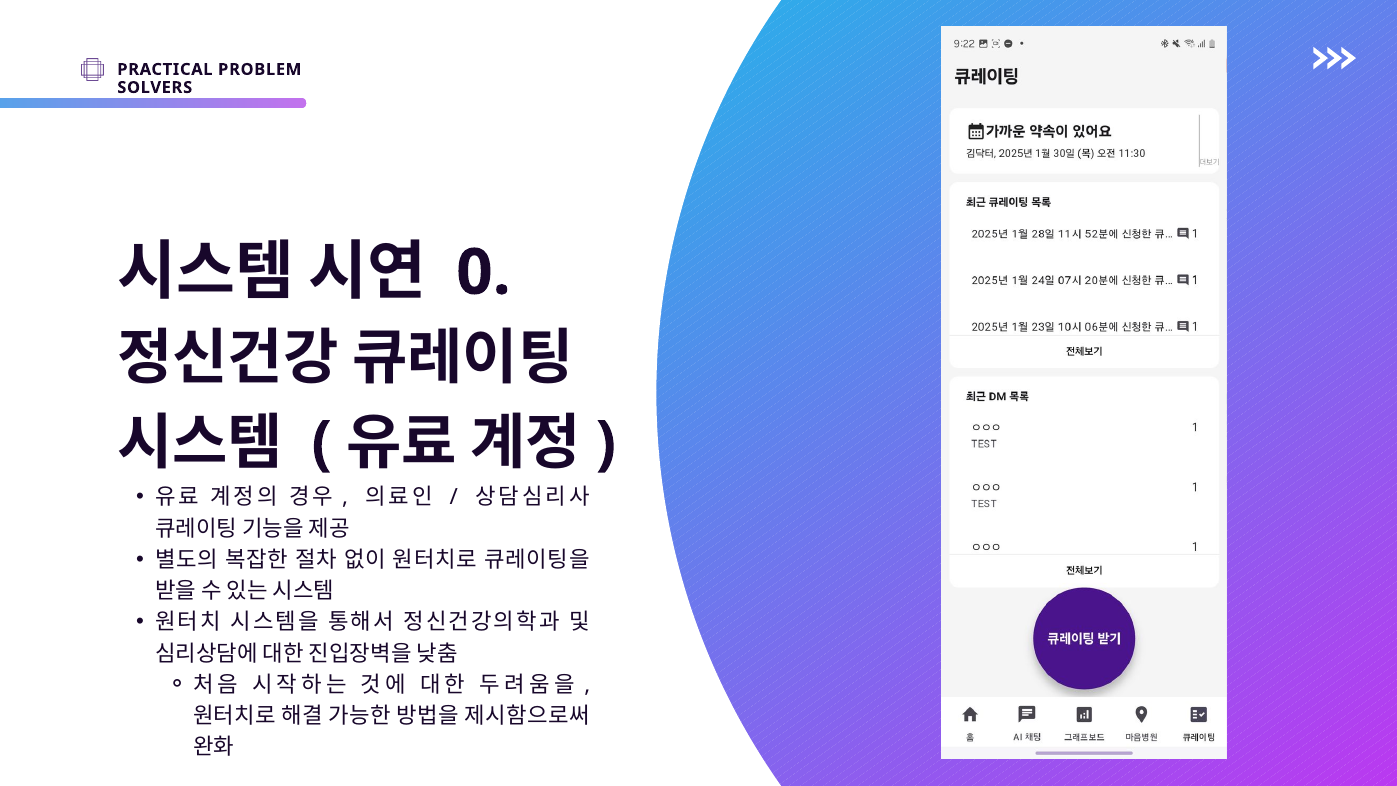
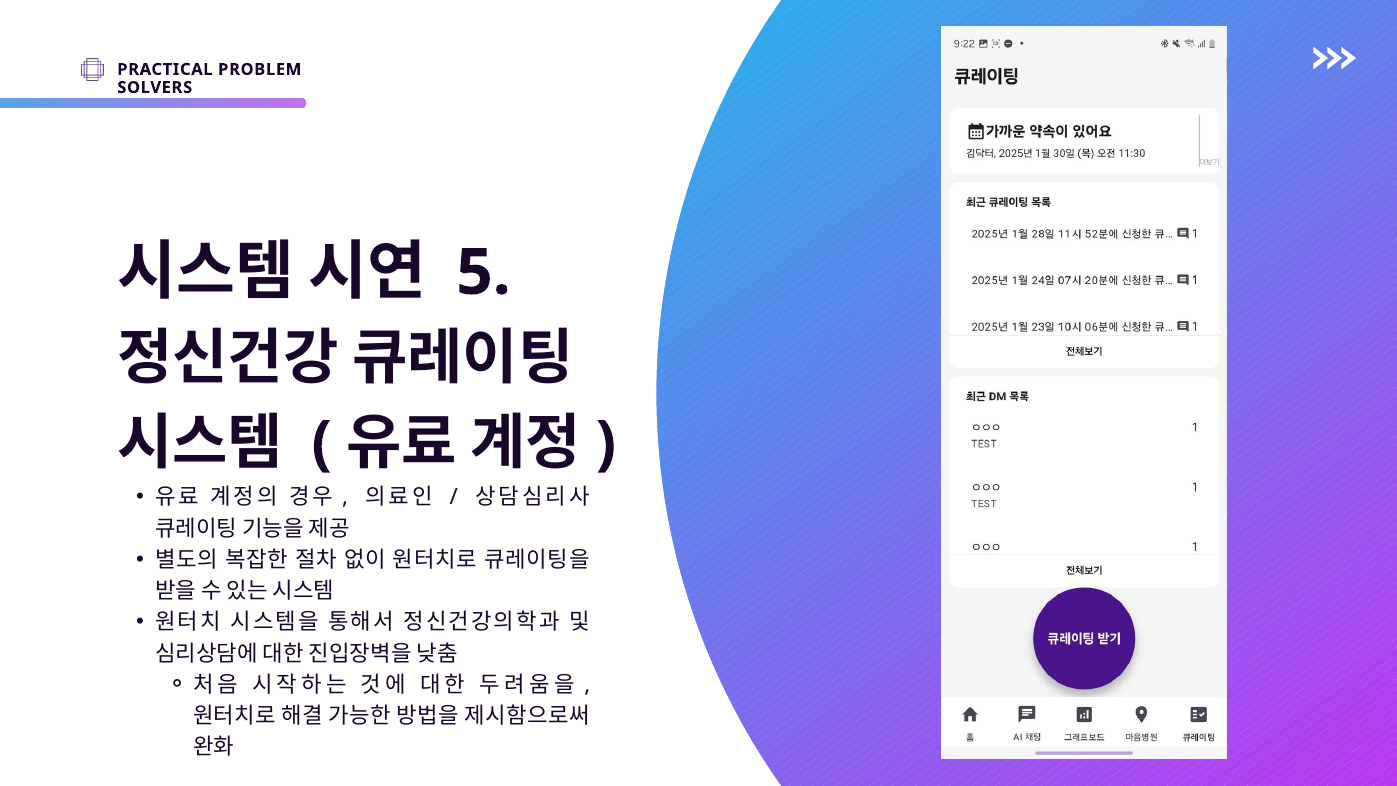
0: 0 -> 5
